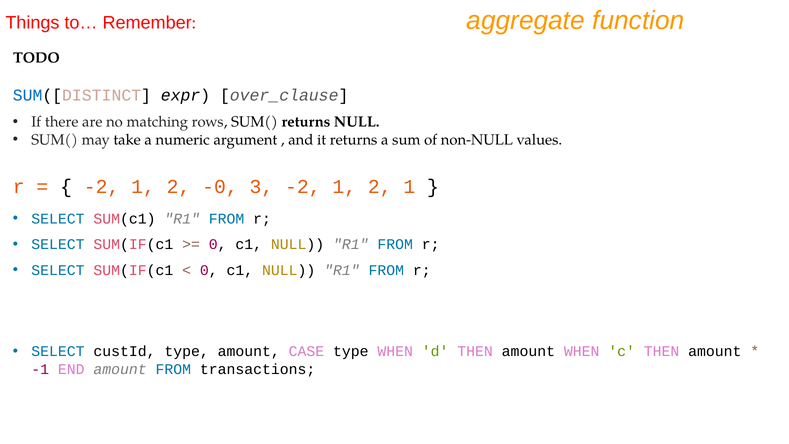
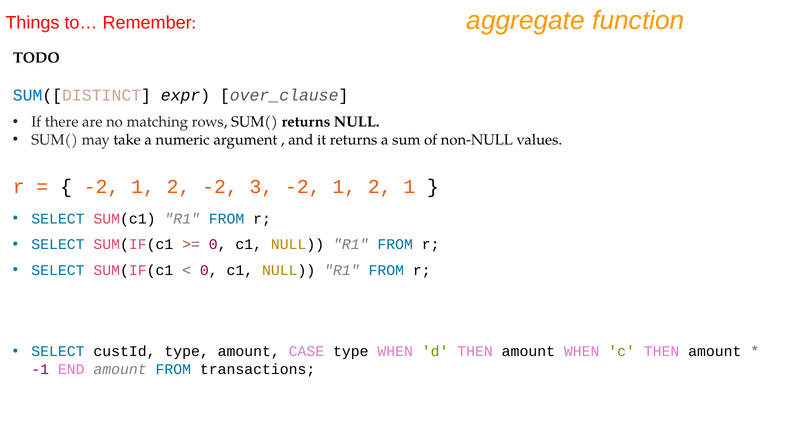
2 -0: -0 -> -2
